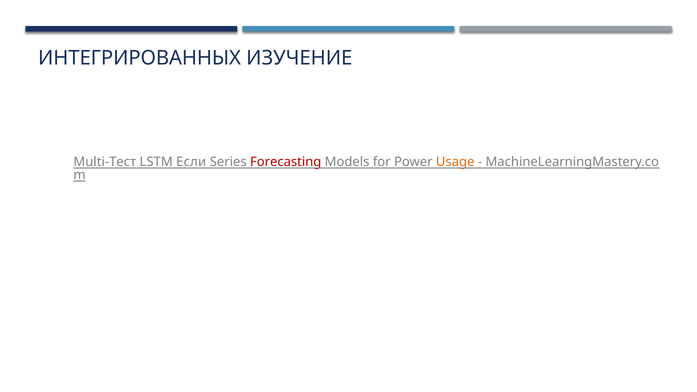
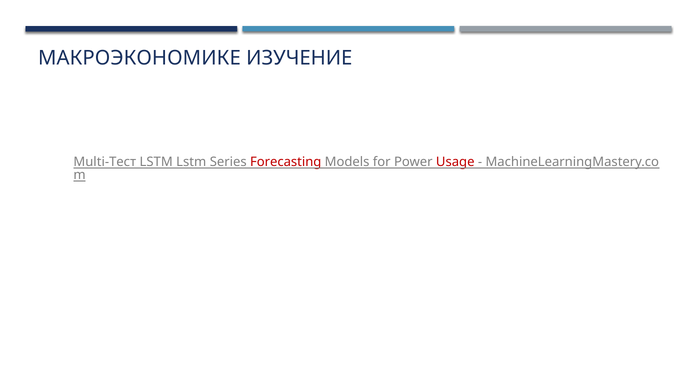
ИНТЕГРИРОВАННЫХ: ИНТЕГРИРОВАННЫХ -> МАКРОЭКОНОМИКЕ
LSTM Если: Если -> Lstm
Usage colour: orange -> red
